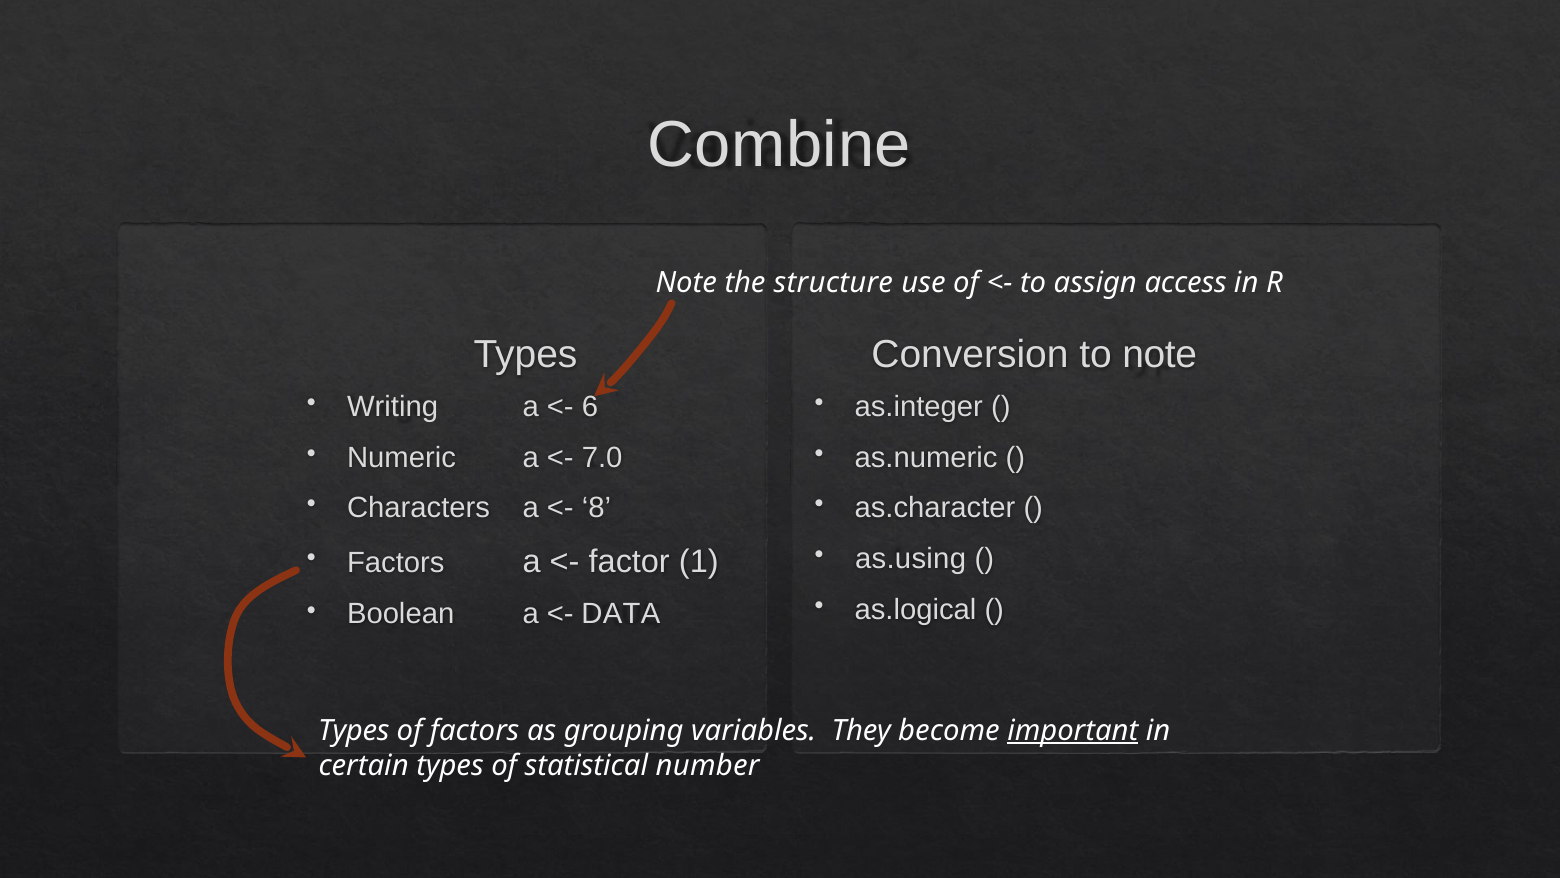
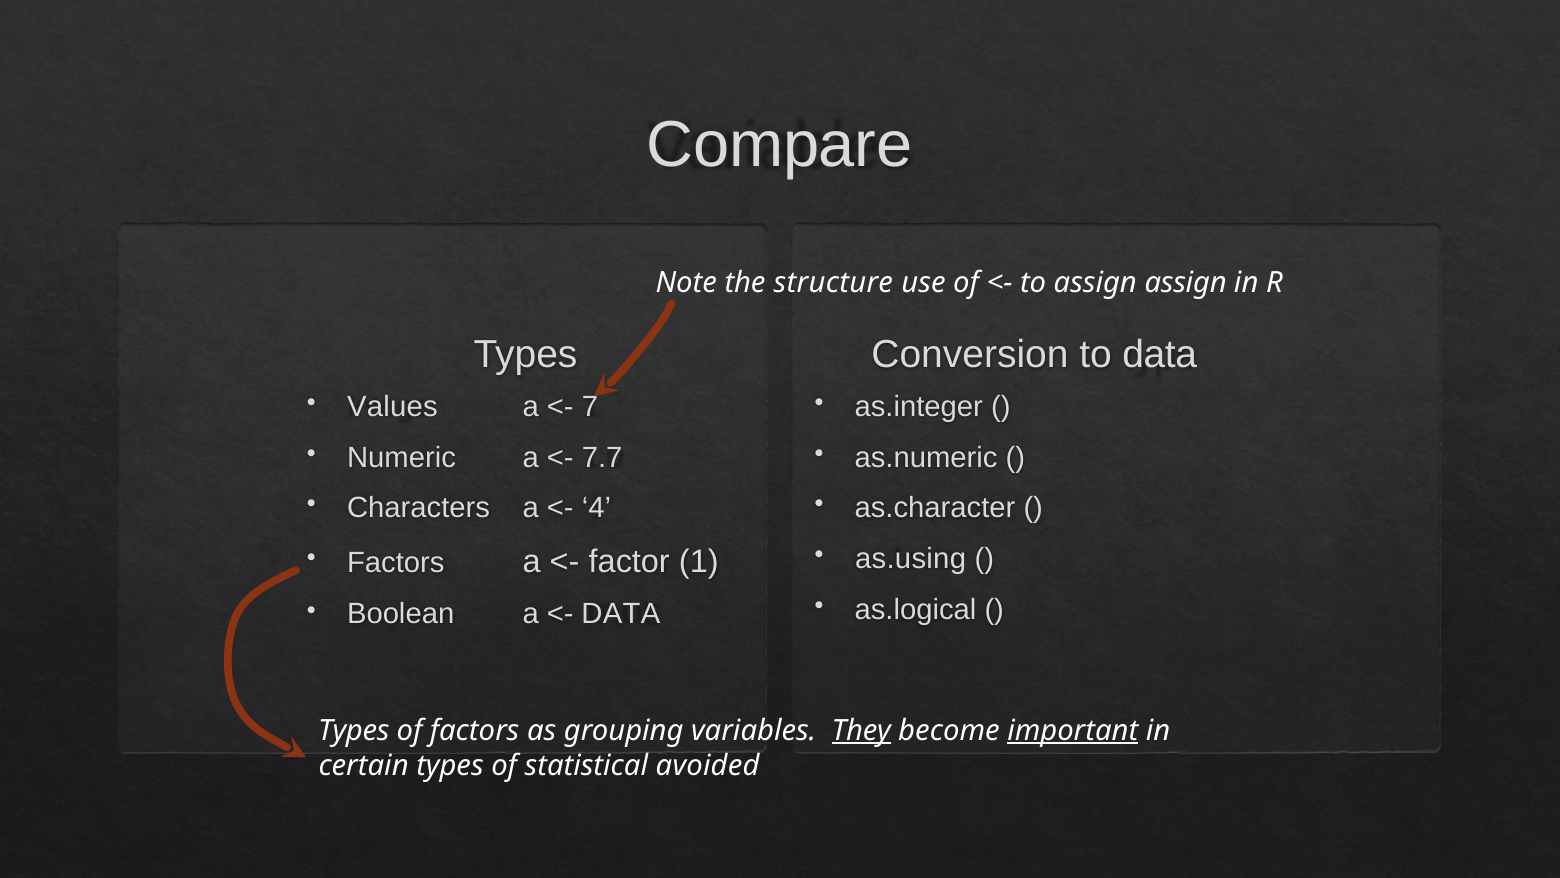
Combine: Combine -> Compare
assign access: access -> assign
to note: note -> data
Writing: Writing -> Values
6: 6 -> 7
7.0: 7.0 -> 7.7
8: 8 -> 4
They underline: none -> present
number: number -> avoided
